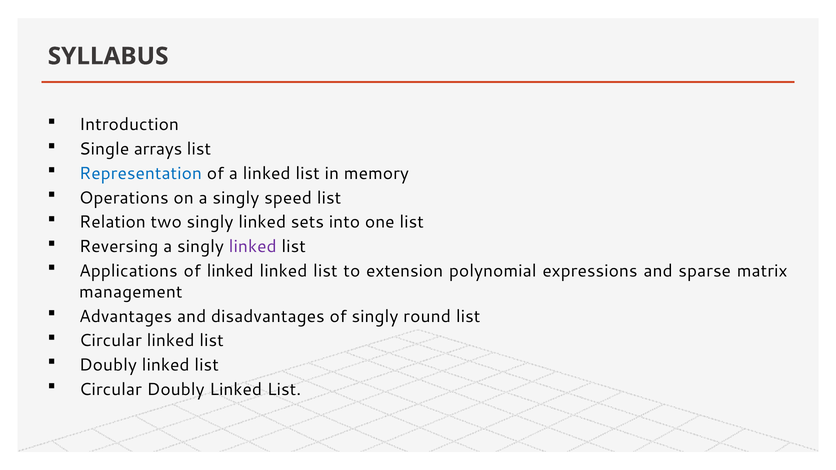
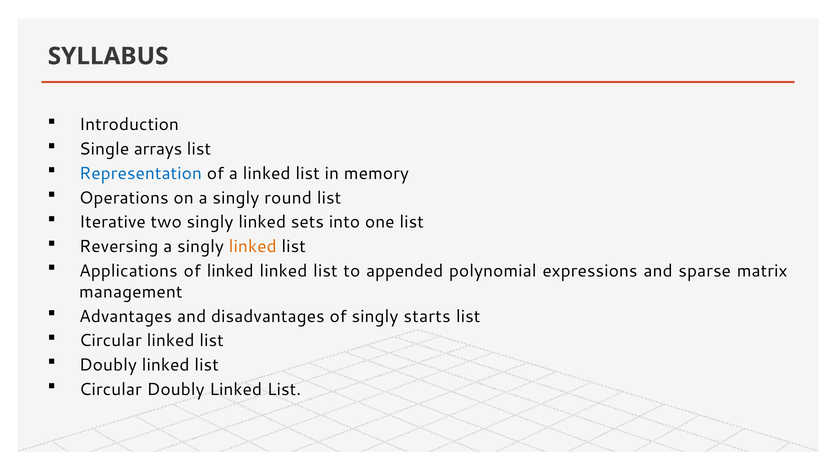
speed: speed -> round
Relation: Relation -> Iterative
linked at (253, 247) colour: purple -> orange
extension: extension -> appended
round: round -> starts
